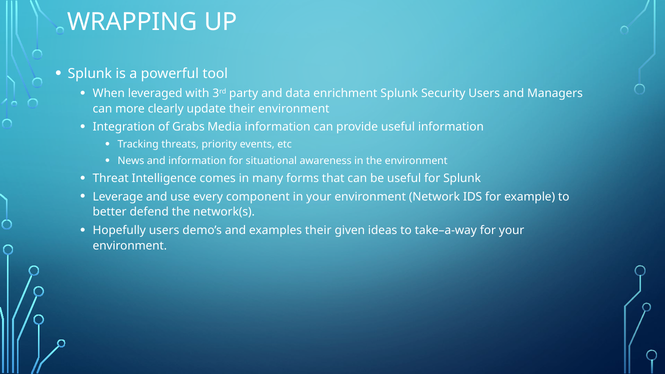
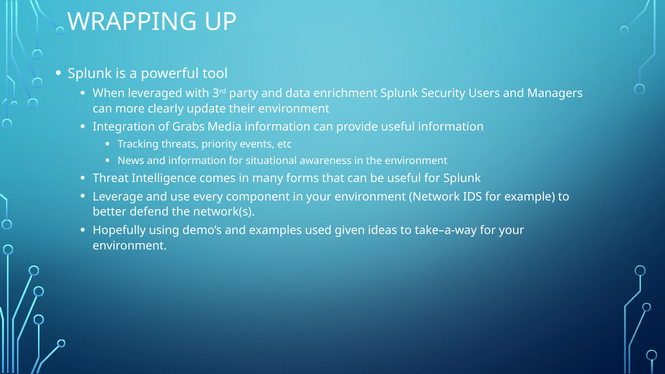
Hopefully users: users -> using
examples their: their -> used
